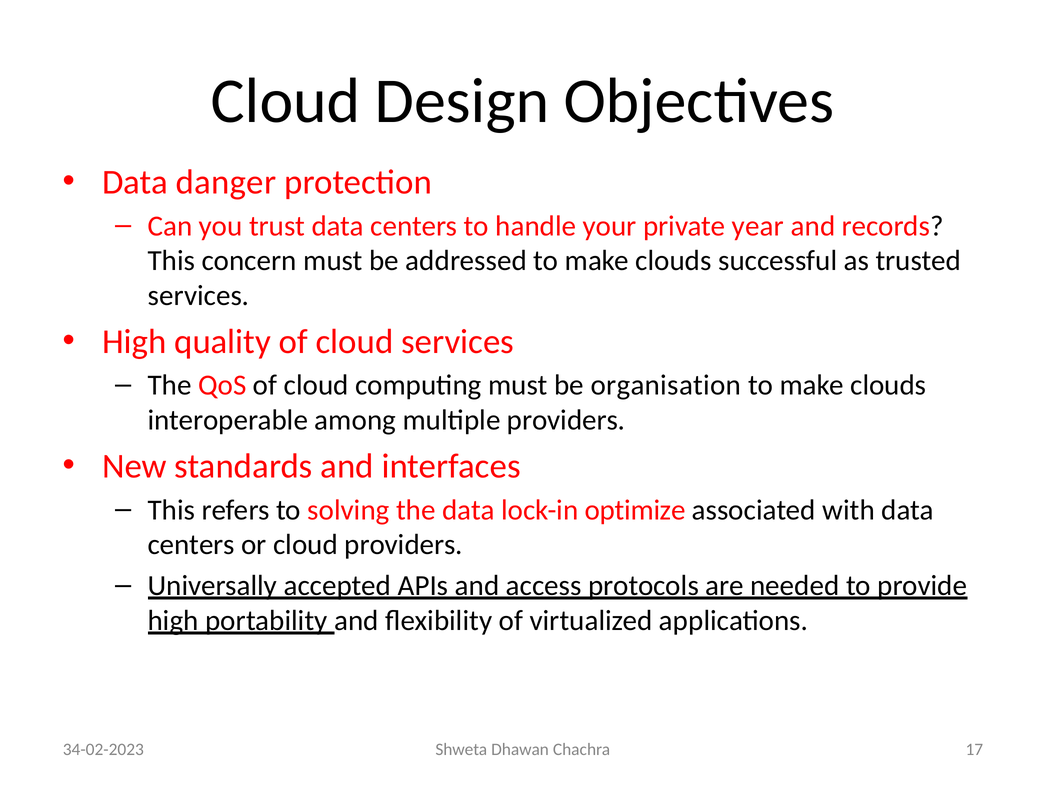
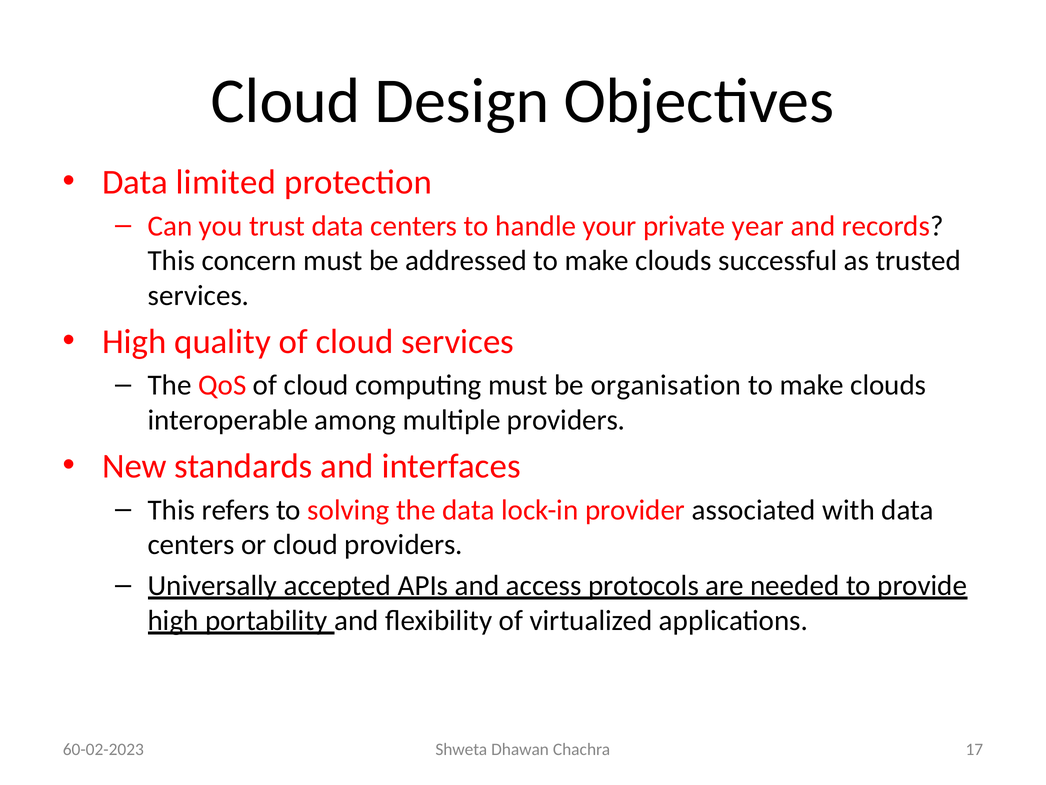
danger: danger -> limited
optimize: optimize -> provider
34-02-2023: 34-02-2023 -> 60-02-2023
